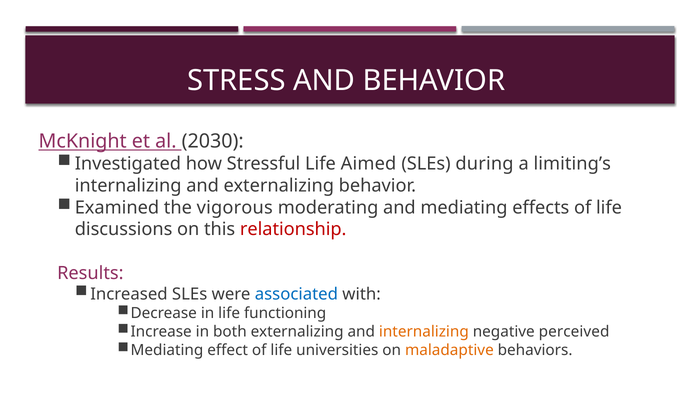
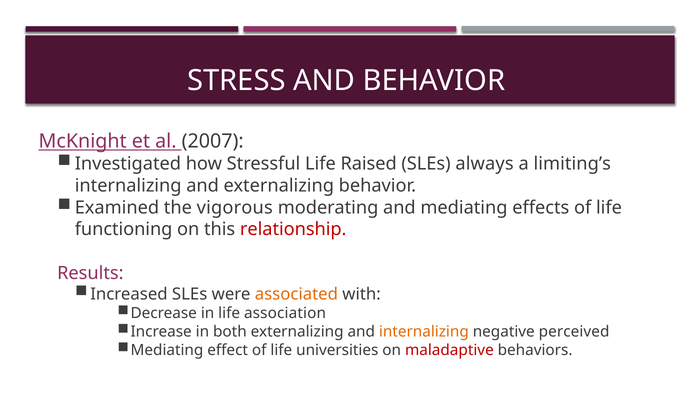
2030: 2030 -> 2007
Aimed: Aimed -> Raised
during: during -> always
discussions: discussions -> functioning
associated colour: blue -> orange
functioning: functioning -> association
maladaptive colour: orange -> red
